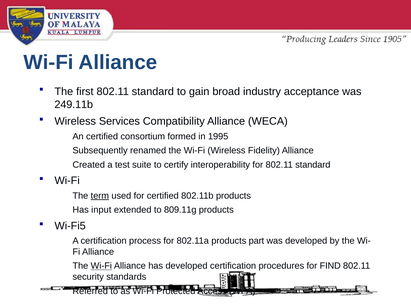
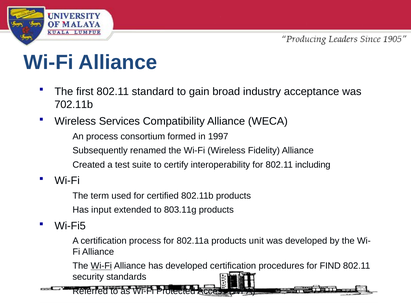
249.11b: 249.11b -> 702.11b
An certified: certified -> process
1995: 1995 -> 1997
for 802.11 standard: standard -> including
term underline: present -> none
809.11g: 809.11g -> 803.11g
part: part -> unit
